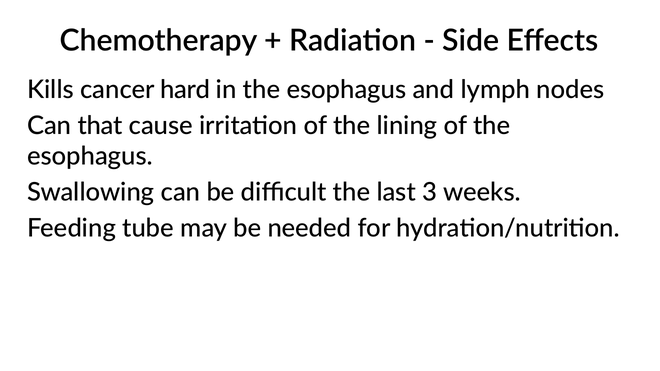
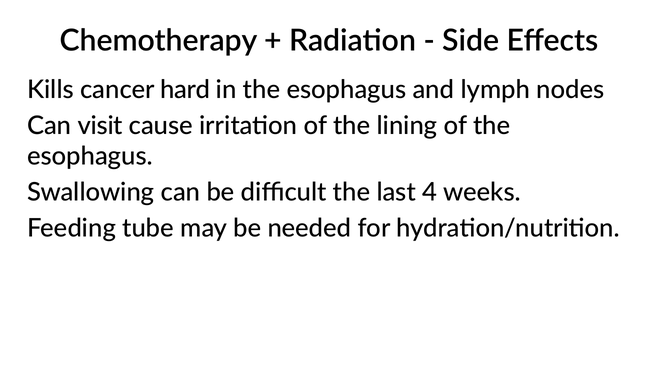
that: that -> visit
3: 3 -> 4
